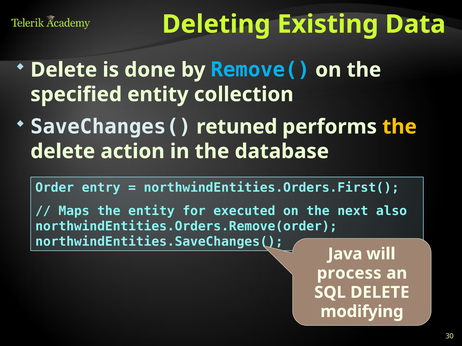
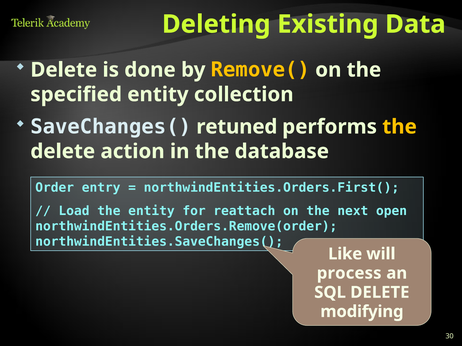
Remove( colour: light blue -> yellow
Maps: Maps -> Load
executed: executed -> reattach
also: also -> open
Java: Java -> Like
